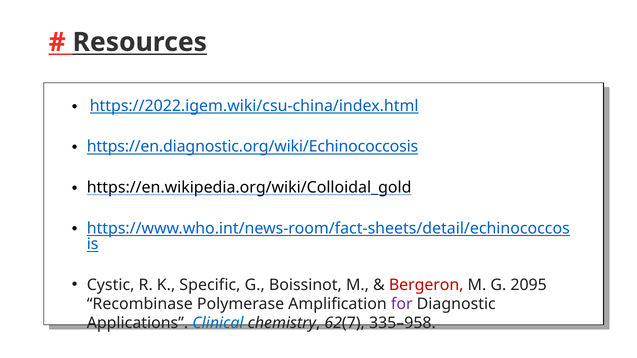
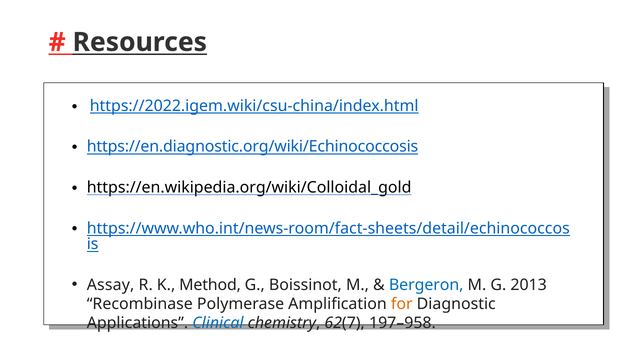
Cystic: Cystic -> Assay
Specific: Specific -> Method
Bergeron colour: red -> blue
2095: 2095 -> 2013
for colour: purple -> orange
335–958: 335–958 -> 197–958
